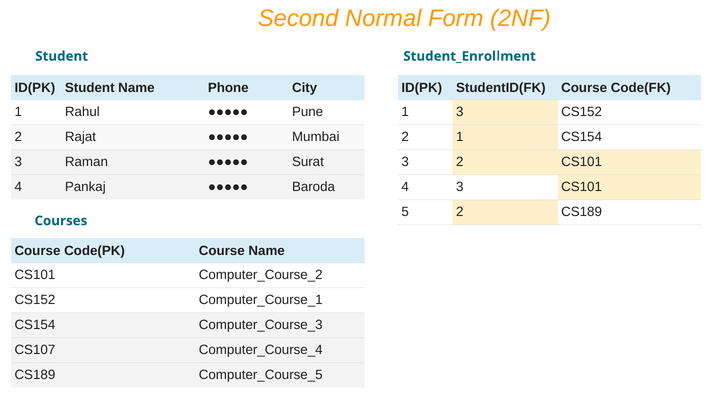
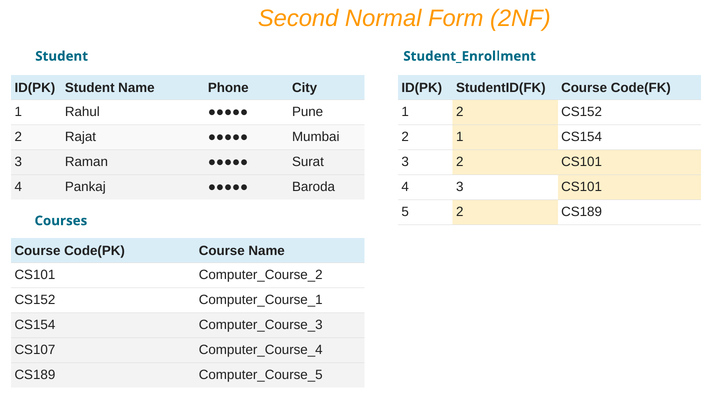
1 3: 3 -> 2
